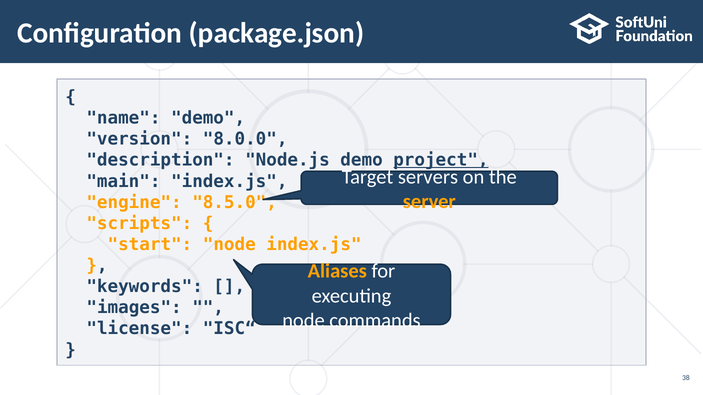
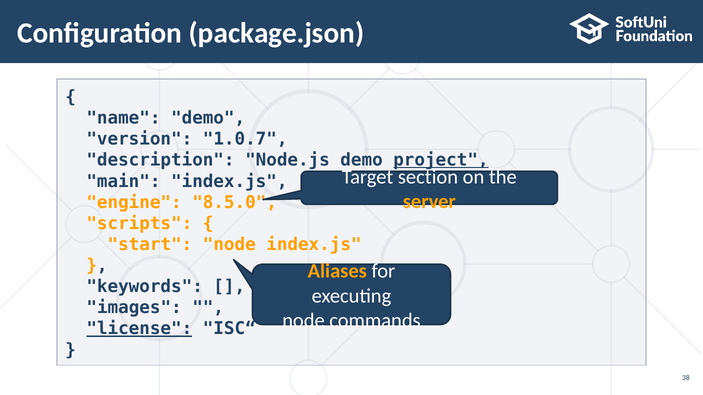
8.0.0: 8.0.0 -> 1.0.7
servers: servers -> section
license underline: none -> present
